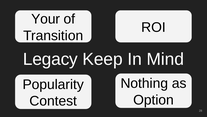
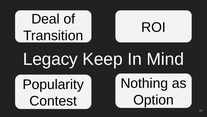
Your: Your -> Deal
